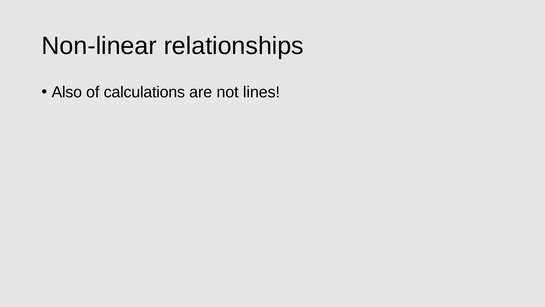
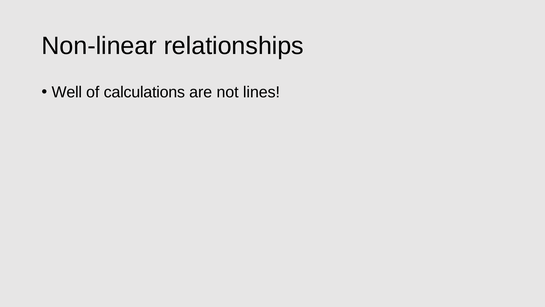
Also: Also -> Well
